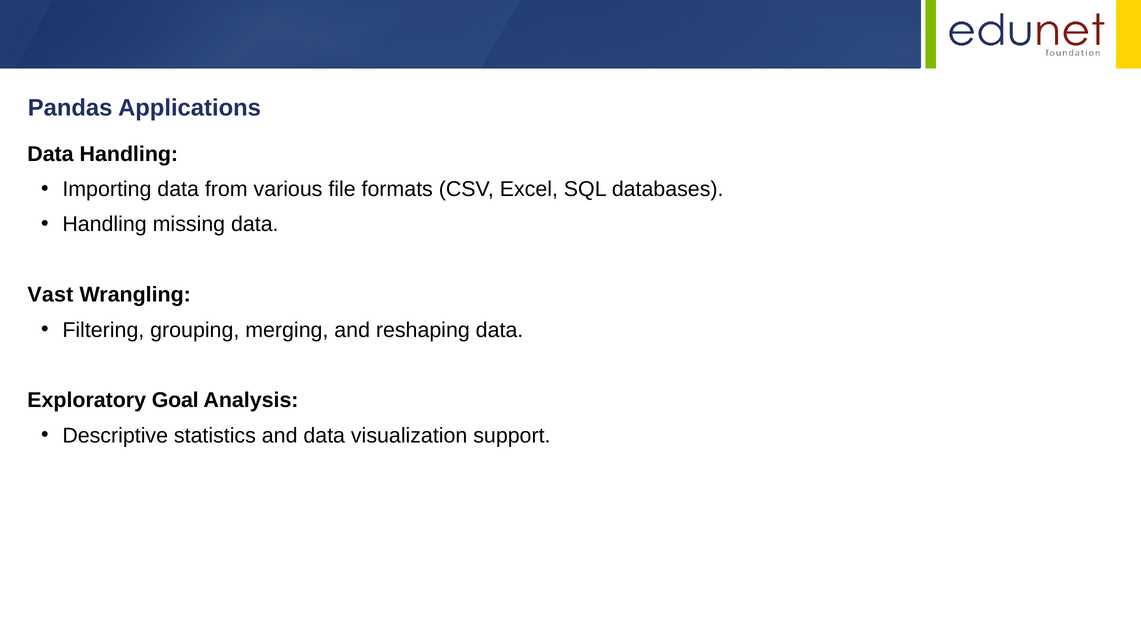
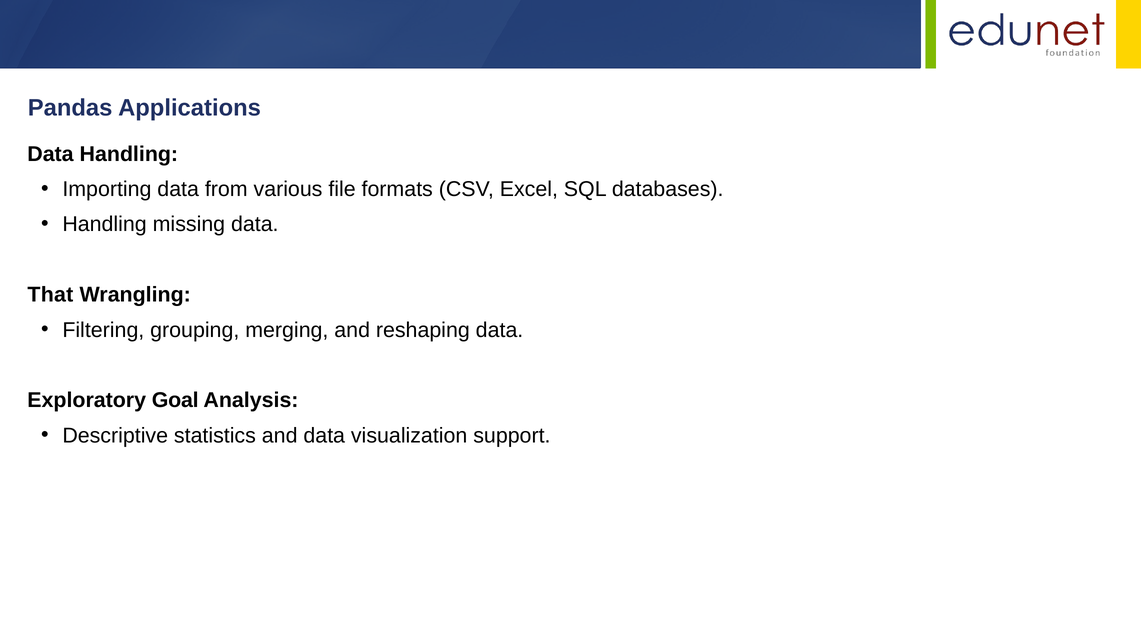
Vast: Vast -> That
